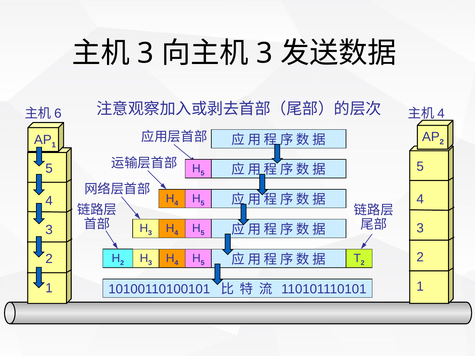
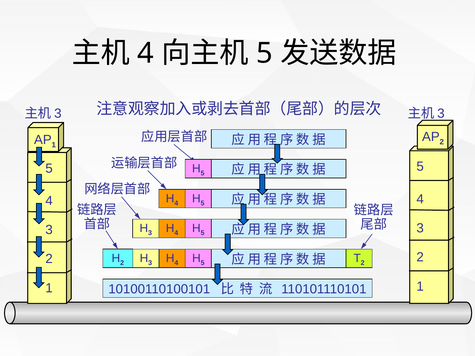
3 at (145, 53): 3 -> 4
3 at (264, 53): 3 -> 5
6 at (58, 114): 6 -> 3
4 at (441, 114): 4 -> 3
